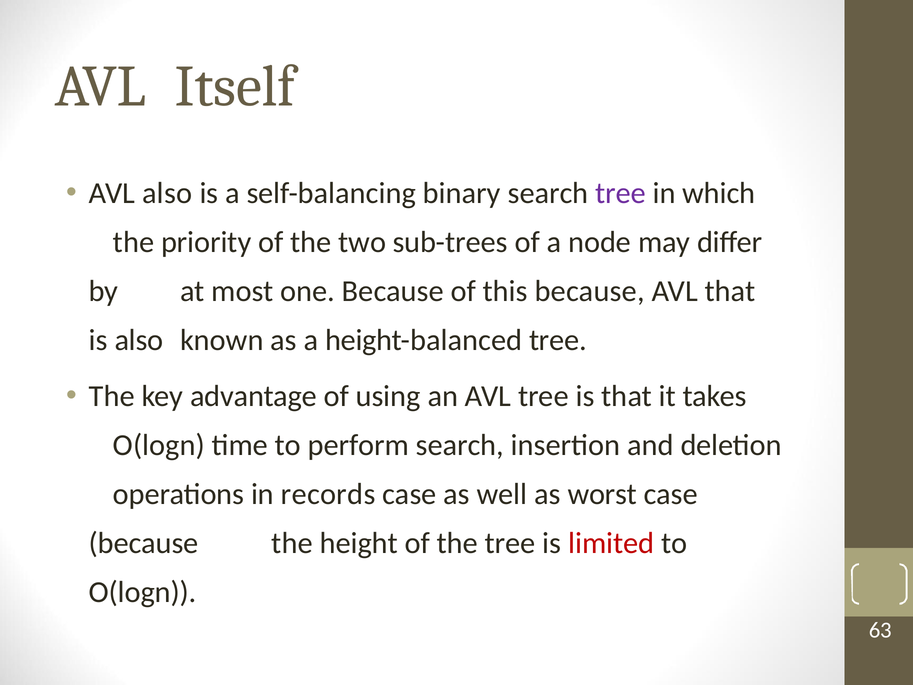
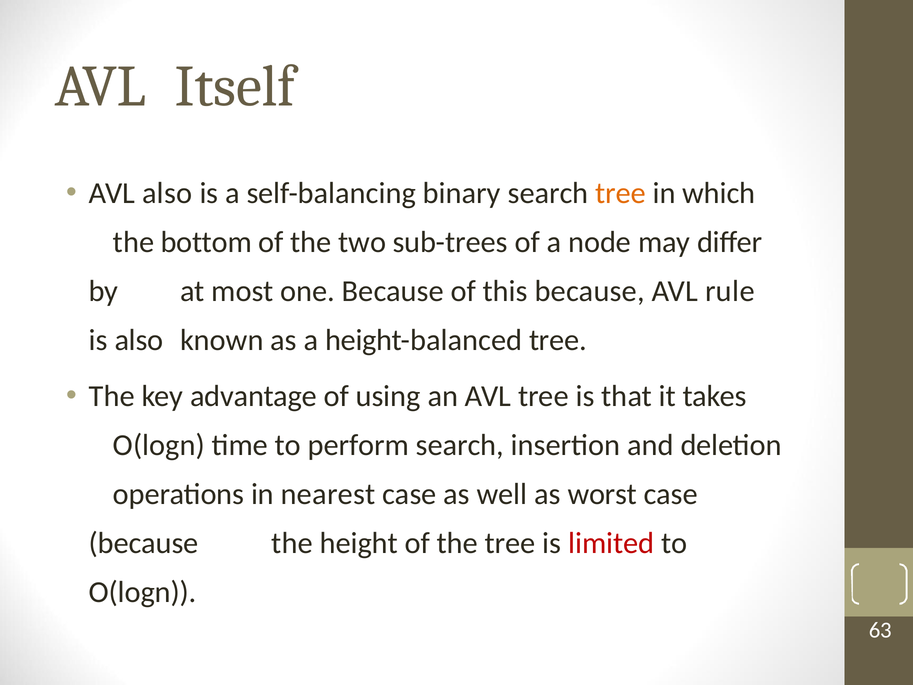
tree at (620, 193) colour: purple -> orange
priority: priority -> bottom
AVL that: that -> rule
records: records -> nearest
